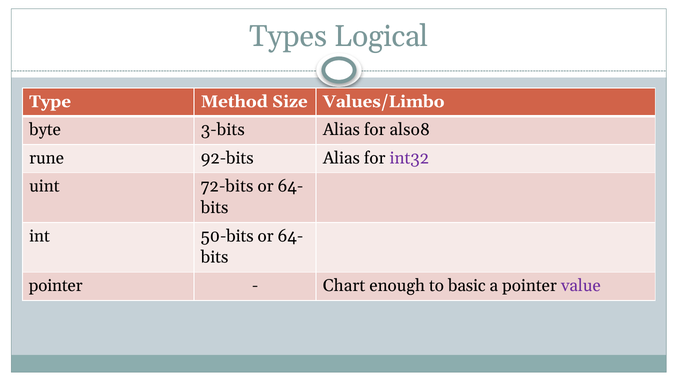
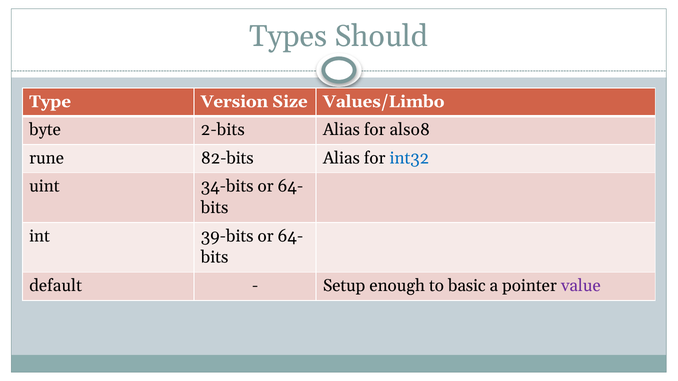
Logical: Logical -> Should
Method: Method -> Version
3-bits: 3-bits -> 2-bits
92-bits: 92-bits -> 82-bits
int32 colour: purple -> blue
72-bits: 72-bits -> 34-bits
50-bits: 50-bits -> 39-bits
pointer at (56, 286): pointer -> default
Chart: Chart -> Setup
